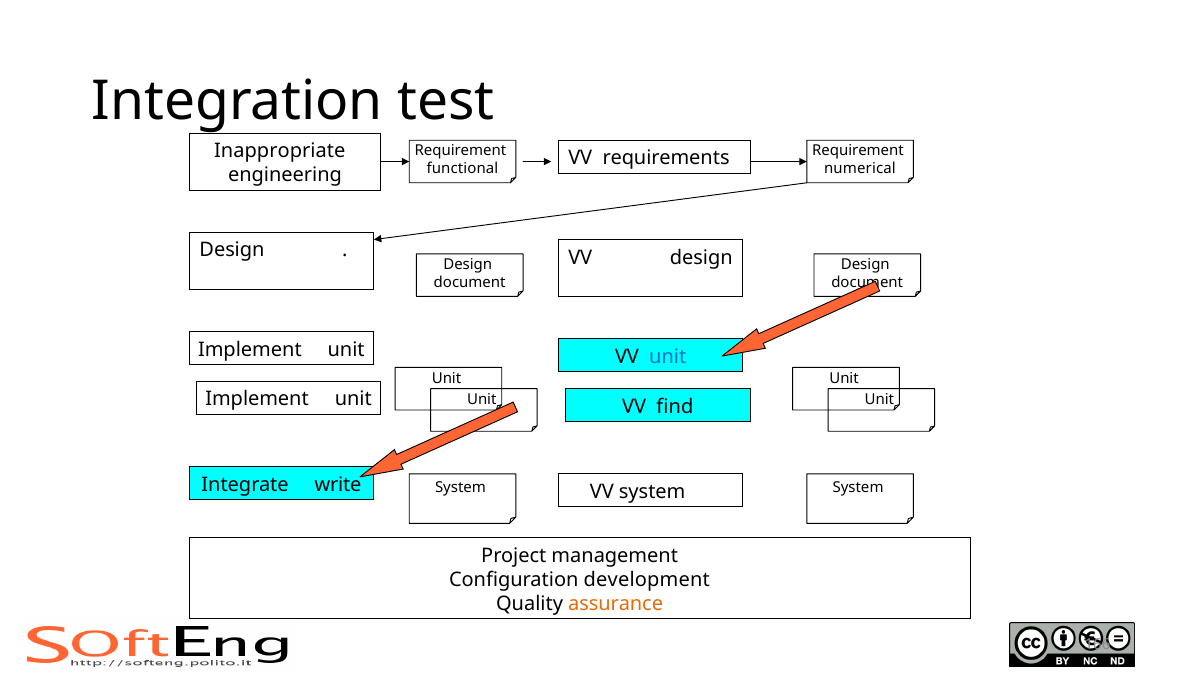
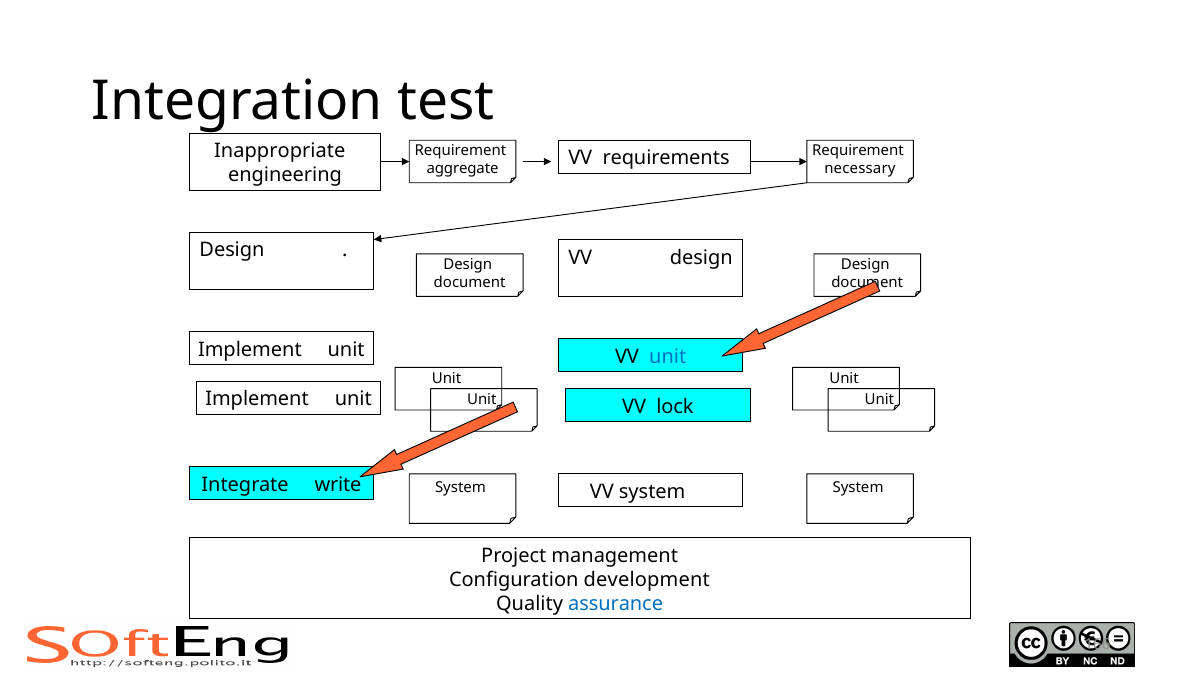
functional: functional -> aggregate
numerical: numerical -> necessary
find: find -> lock
assurance colour: orange -> blue
